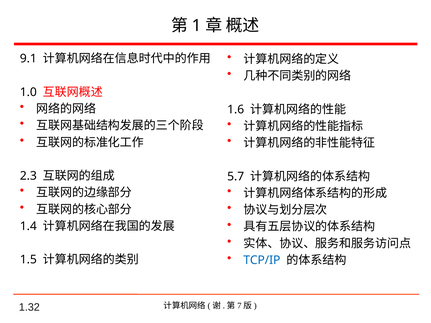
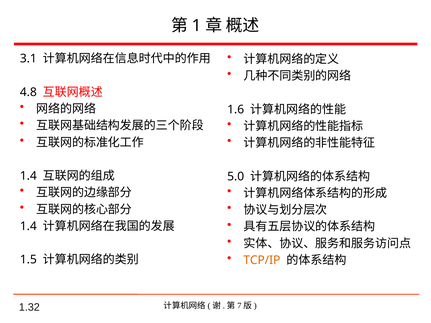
9.1: 9.1 -> 3.1
1.0: 1.0 -> 4.8
2.3 at (28, 176): 2.3 -> 1.4
5.7: 5.7 -> 5.0
TCP/IP colour: blue -> orange
